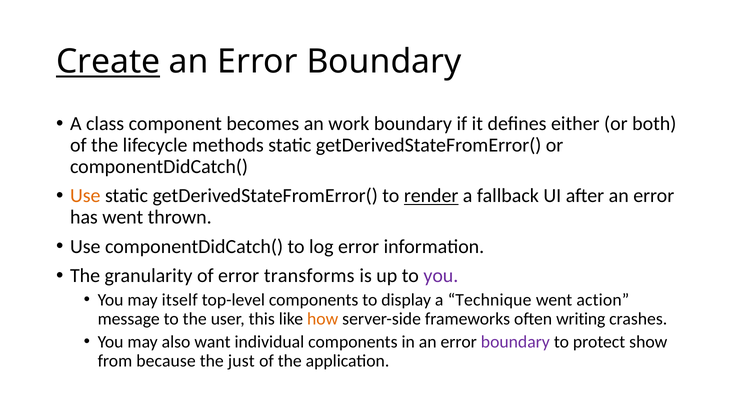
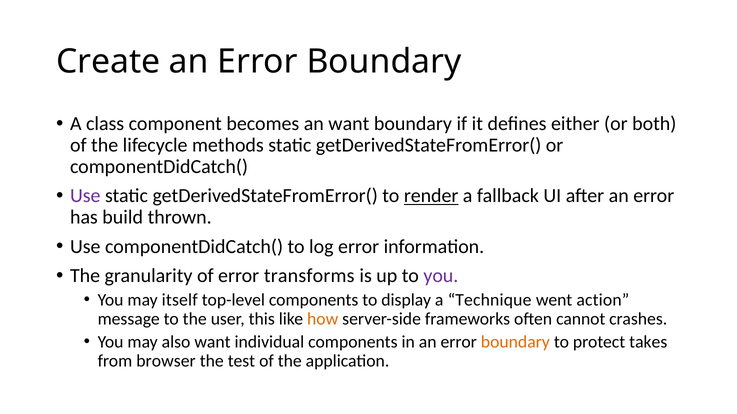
Create underline: present -> none
an work: work -> want
Use at (85, 196) colour: orange -> purple
has went: went -> build
writing: writing -> cannot
boundary at (515, 342) colour: purple -> orange
show: show -> takes
because: because -> browser
just: just -> test
